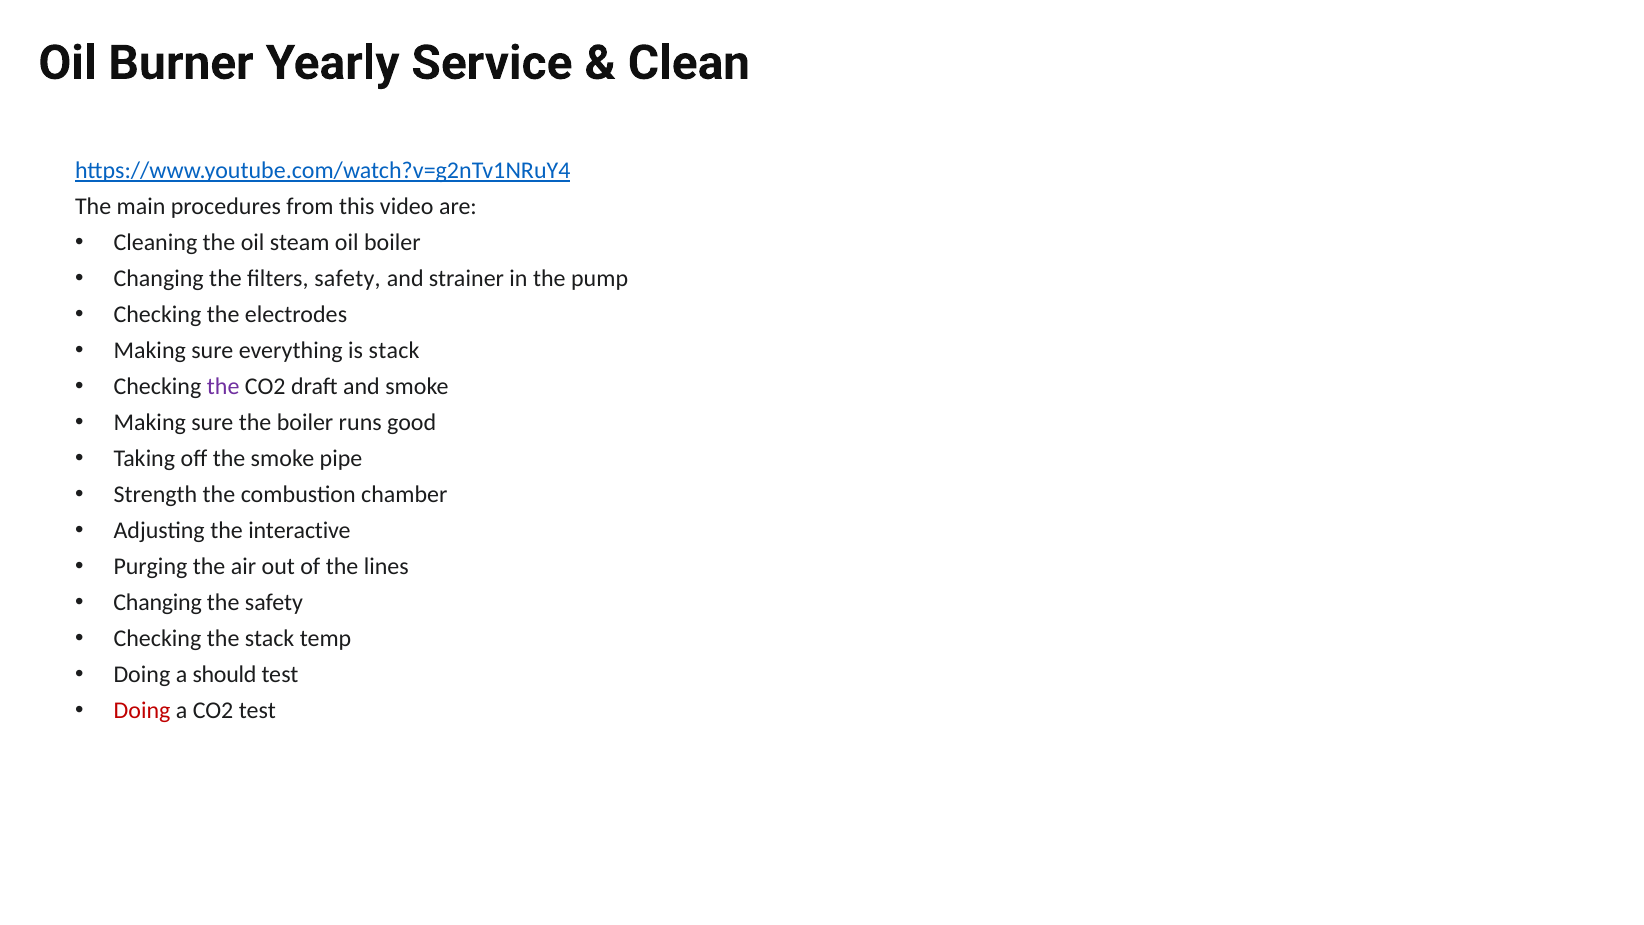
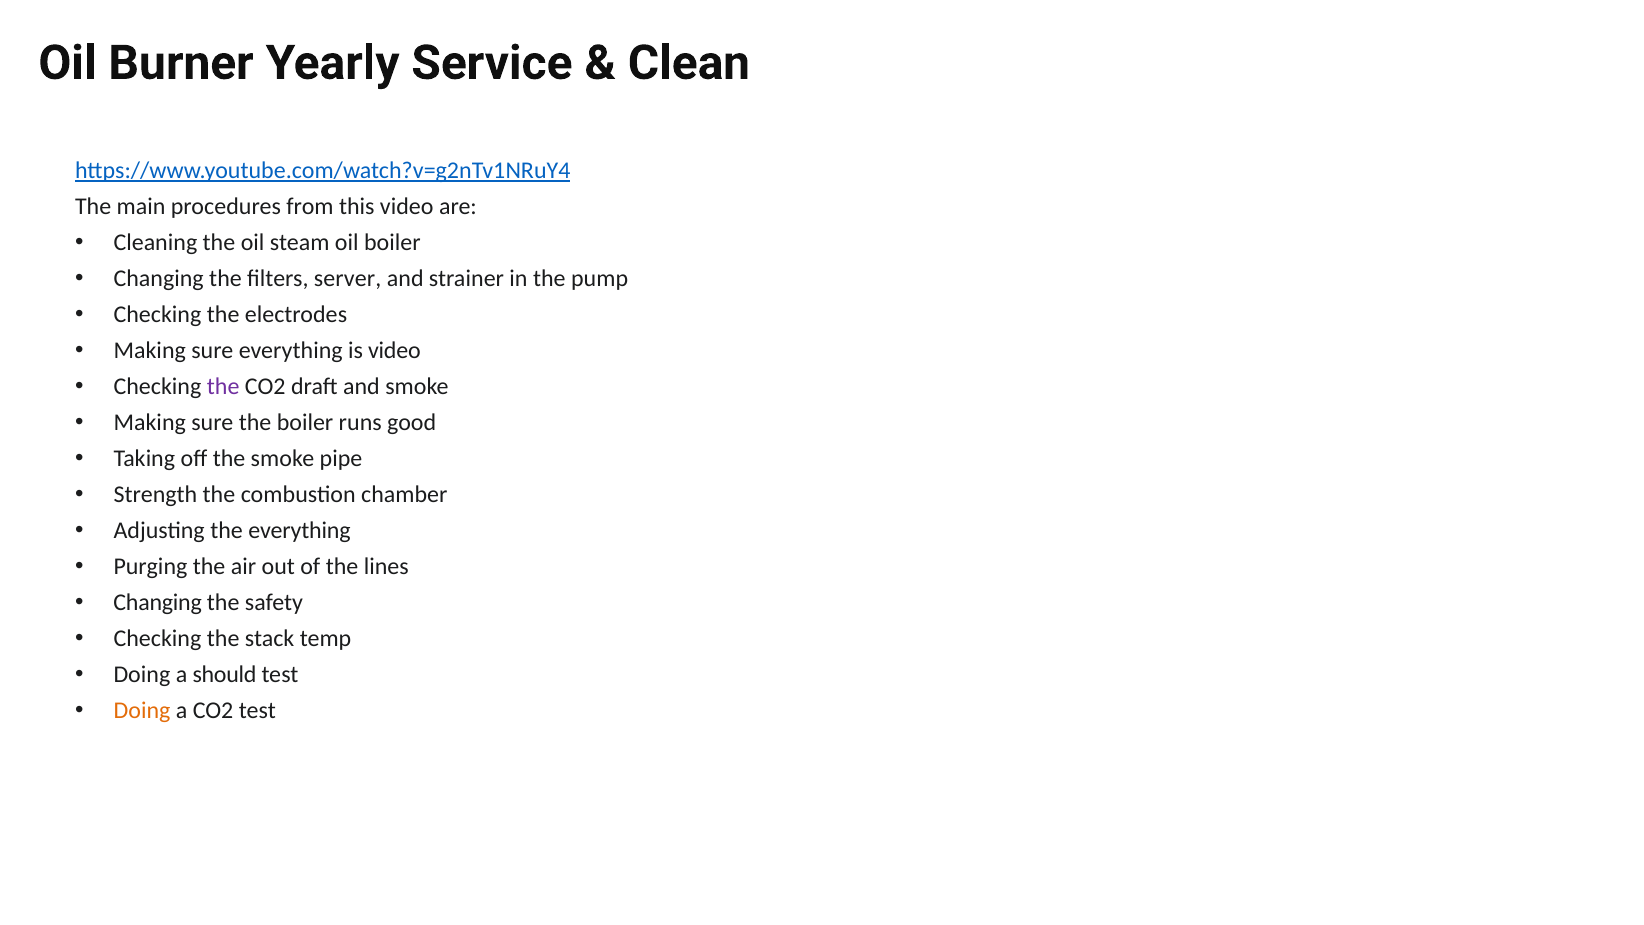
filters safety: safety -> server
is stack: stack -> video
the interactive: interactive -> everything
Doing at (142, 710) colour: red -> orange
